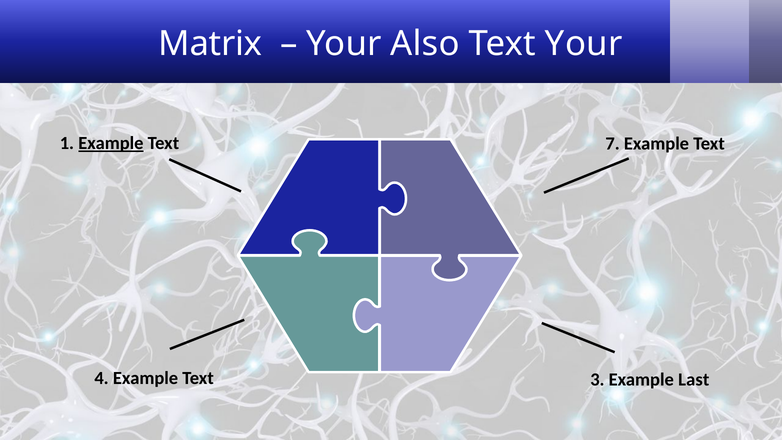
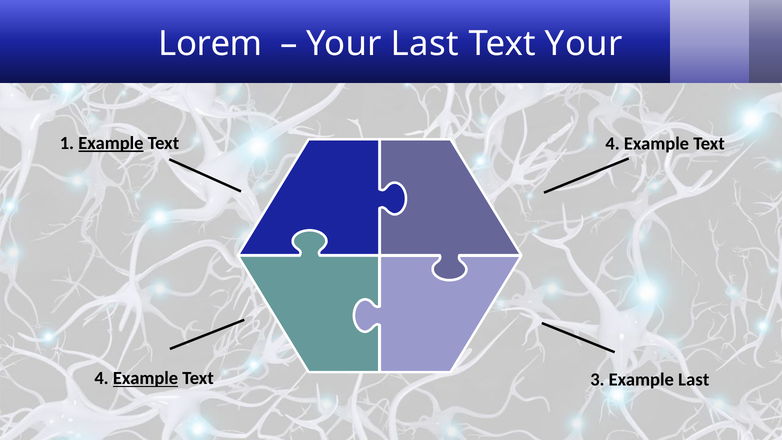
Matrix: Matrix -> Lorem
Your Also: Also -> Last
Text 7: 7 -> 4
Example at (146, 378) underline: none -> present
